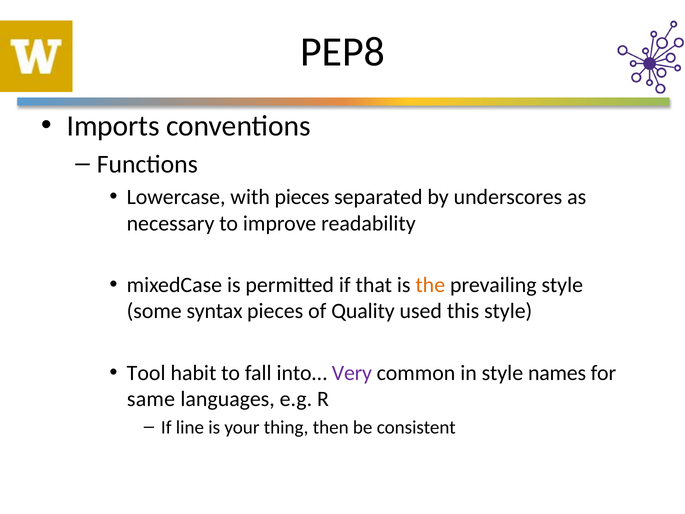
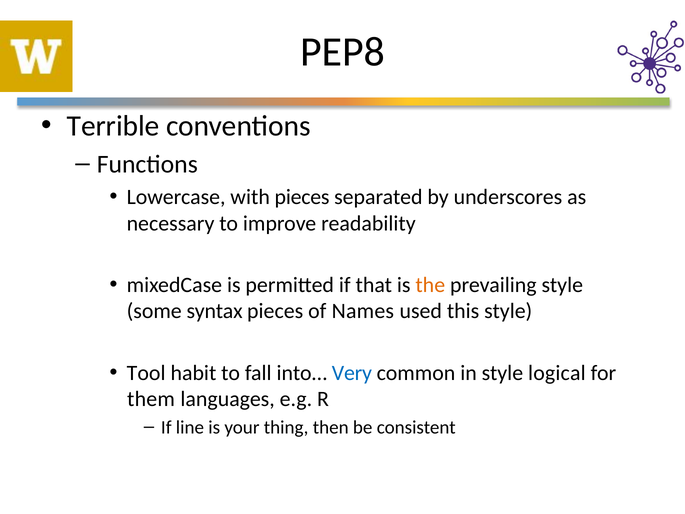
Imports: Imports -> Terrible
Quality: Quality -> Names
Very colour: purple -> blue
names: names -> logical
same: same -> them
